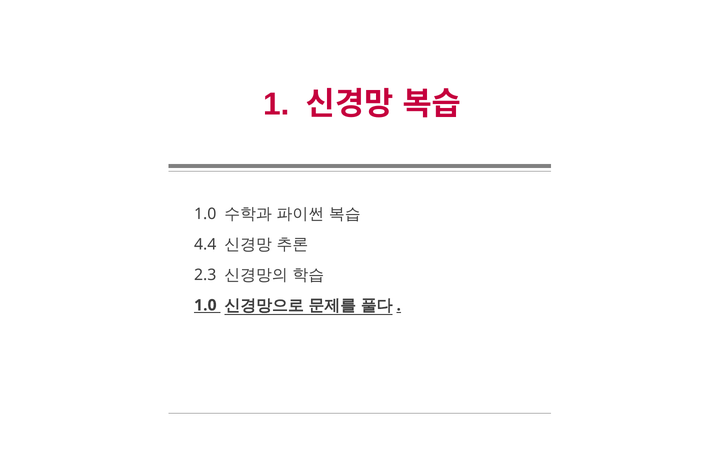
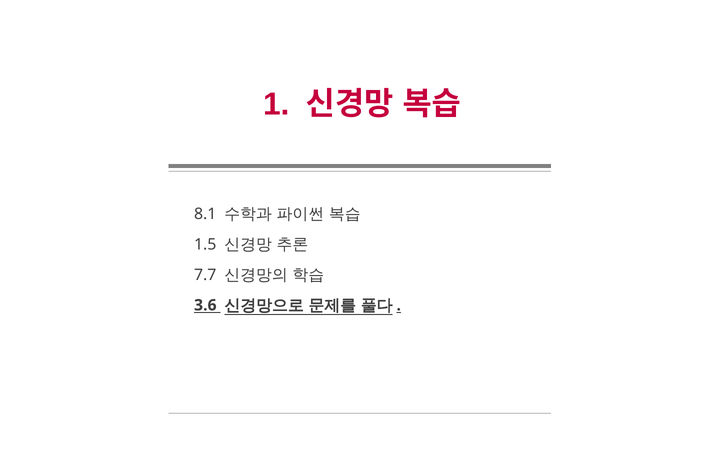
1.0 at (205, 214): 1.0 -> 8.1
4.4: 4.4 -> 1.5
2.3: 2.3 -> 7.7
1.0 at (205, 305): 1.0 -> 3.6
